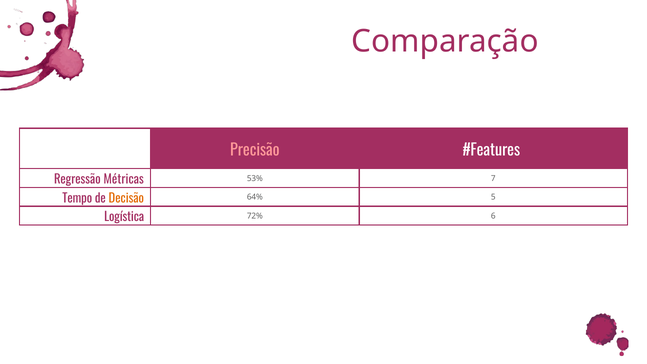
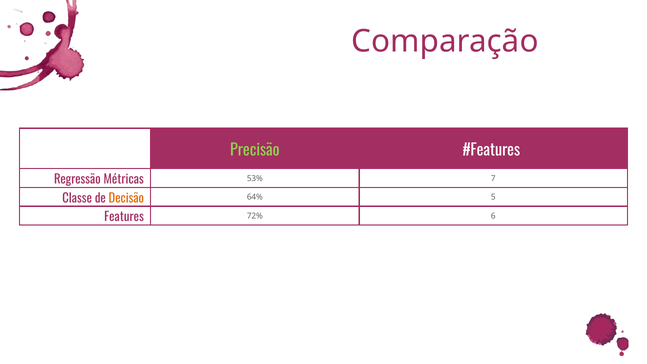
Precisão colour: pink -> light green
Tempo: Tempo -> Classe
Logística: Logística -> Features
